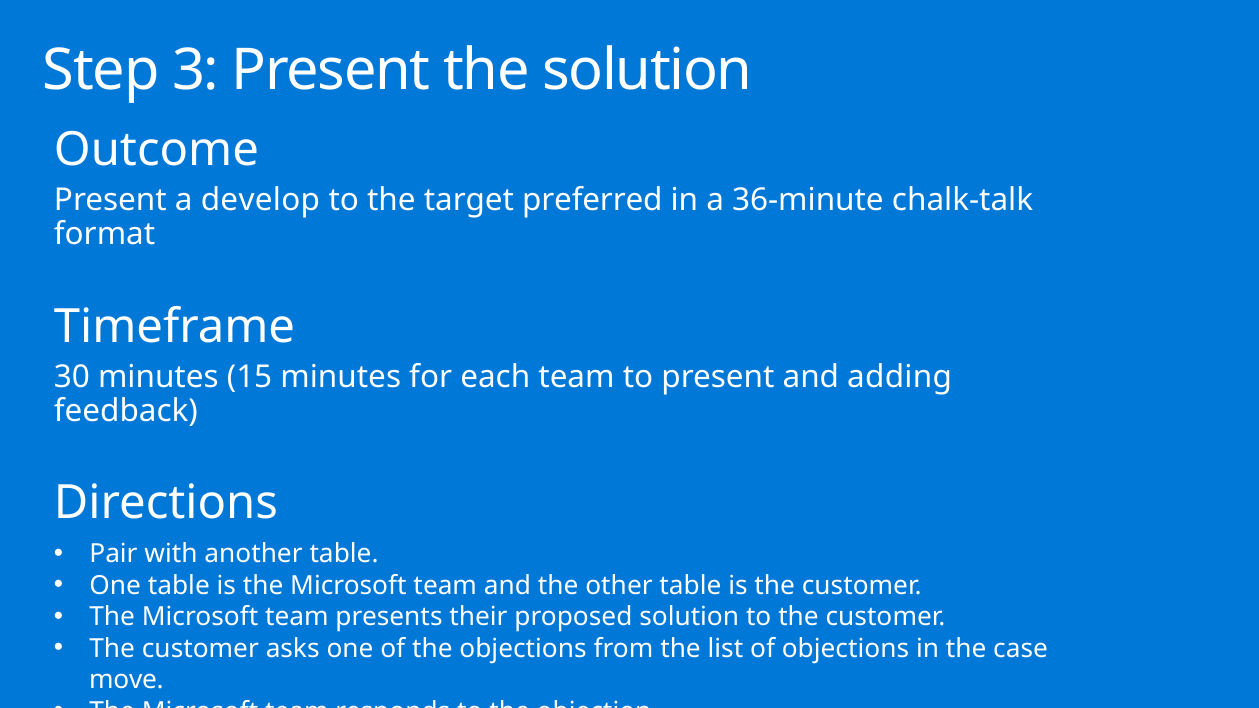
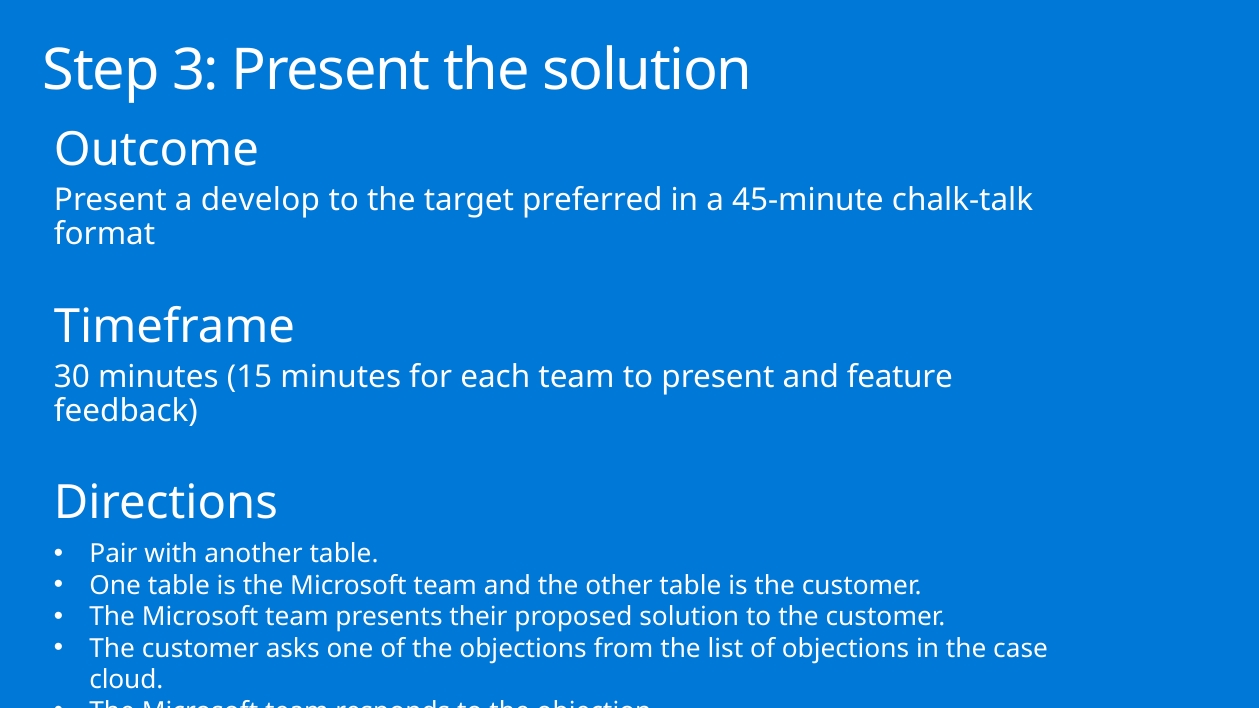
36-minute: 36-minute -> 45-minute
adding: adding -> feature
move: move -> cloud
